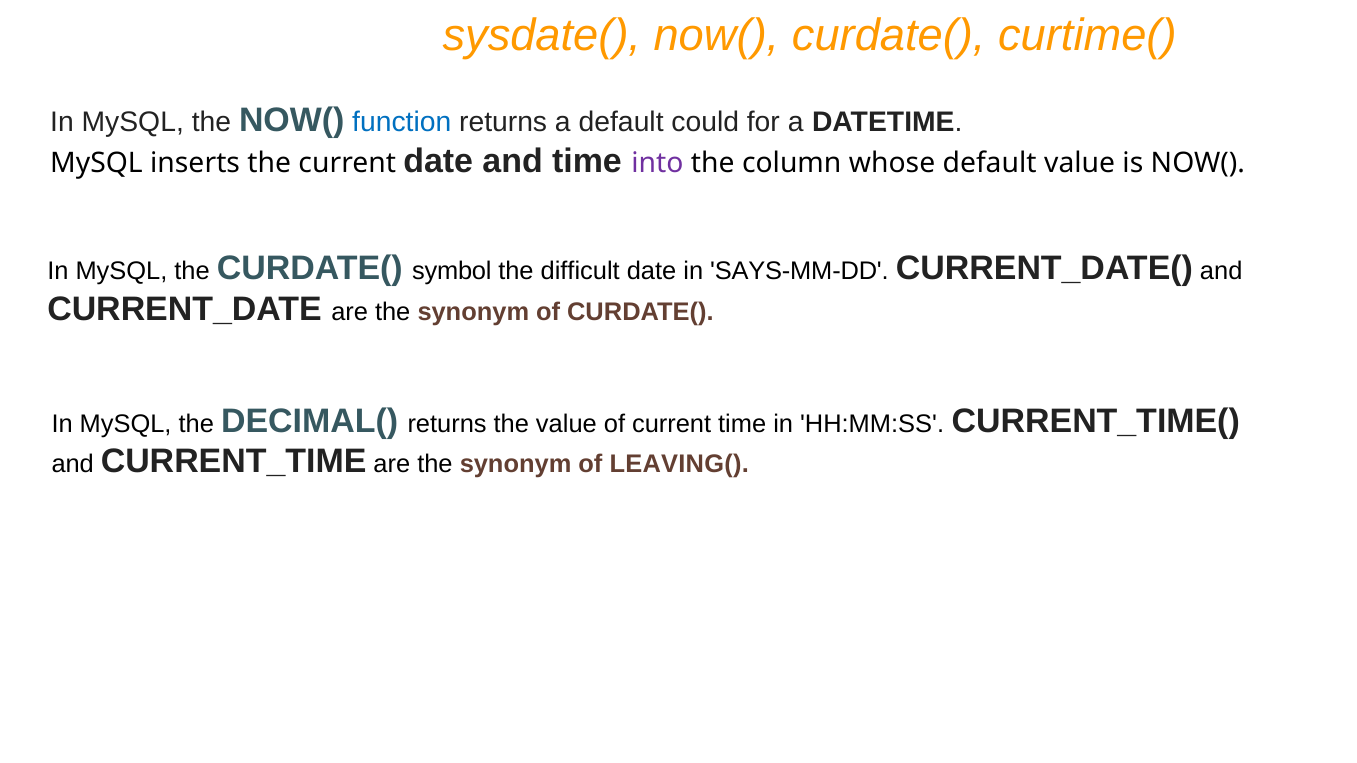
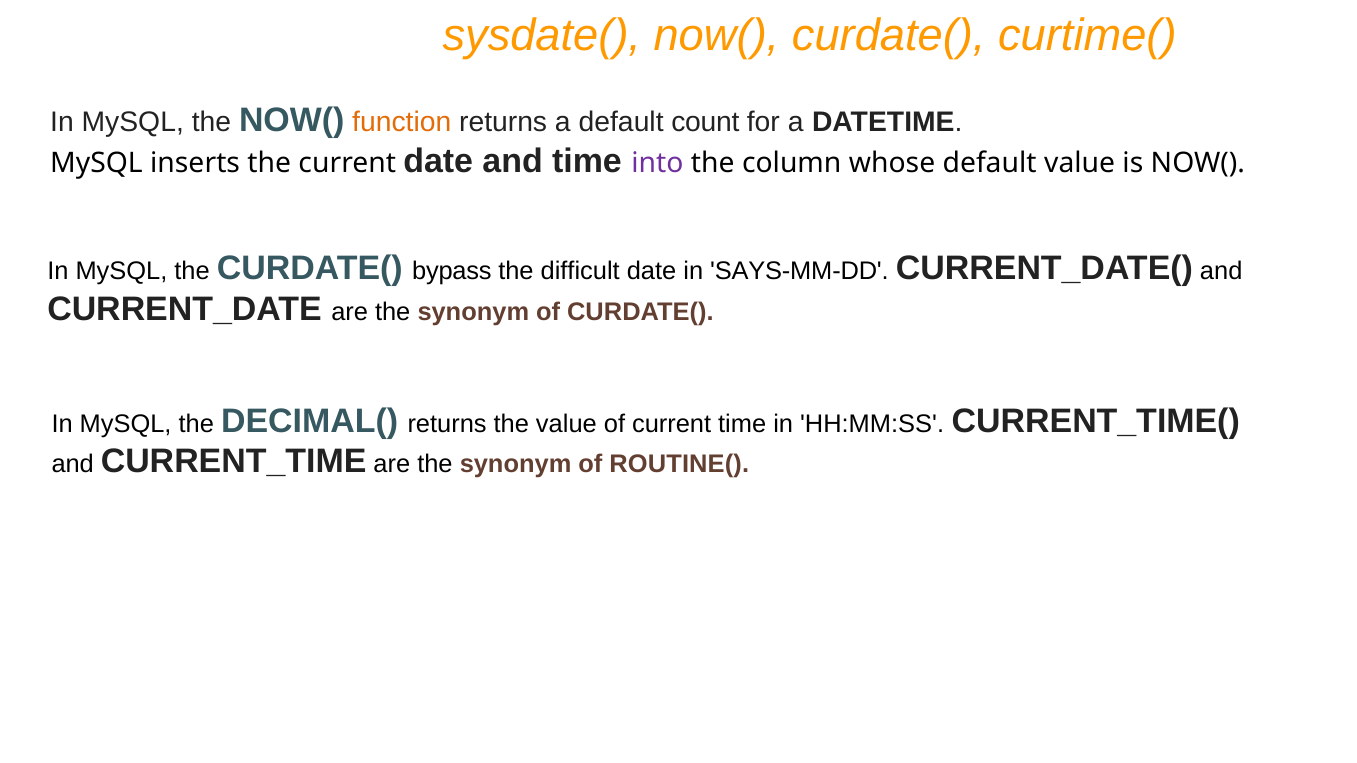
function colour: blue -> orange
could: could -> count
symbol: symbol -> bypass
LEAVING(: LEAVING( -> ROUTINE(
